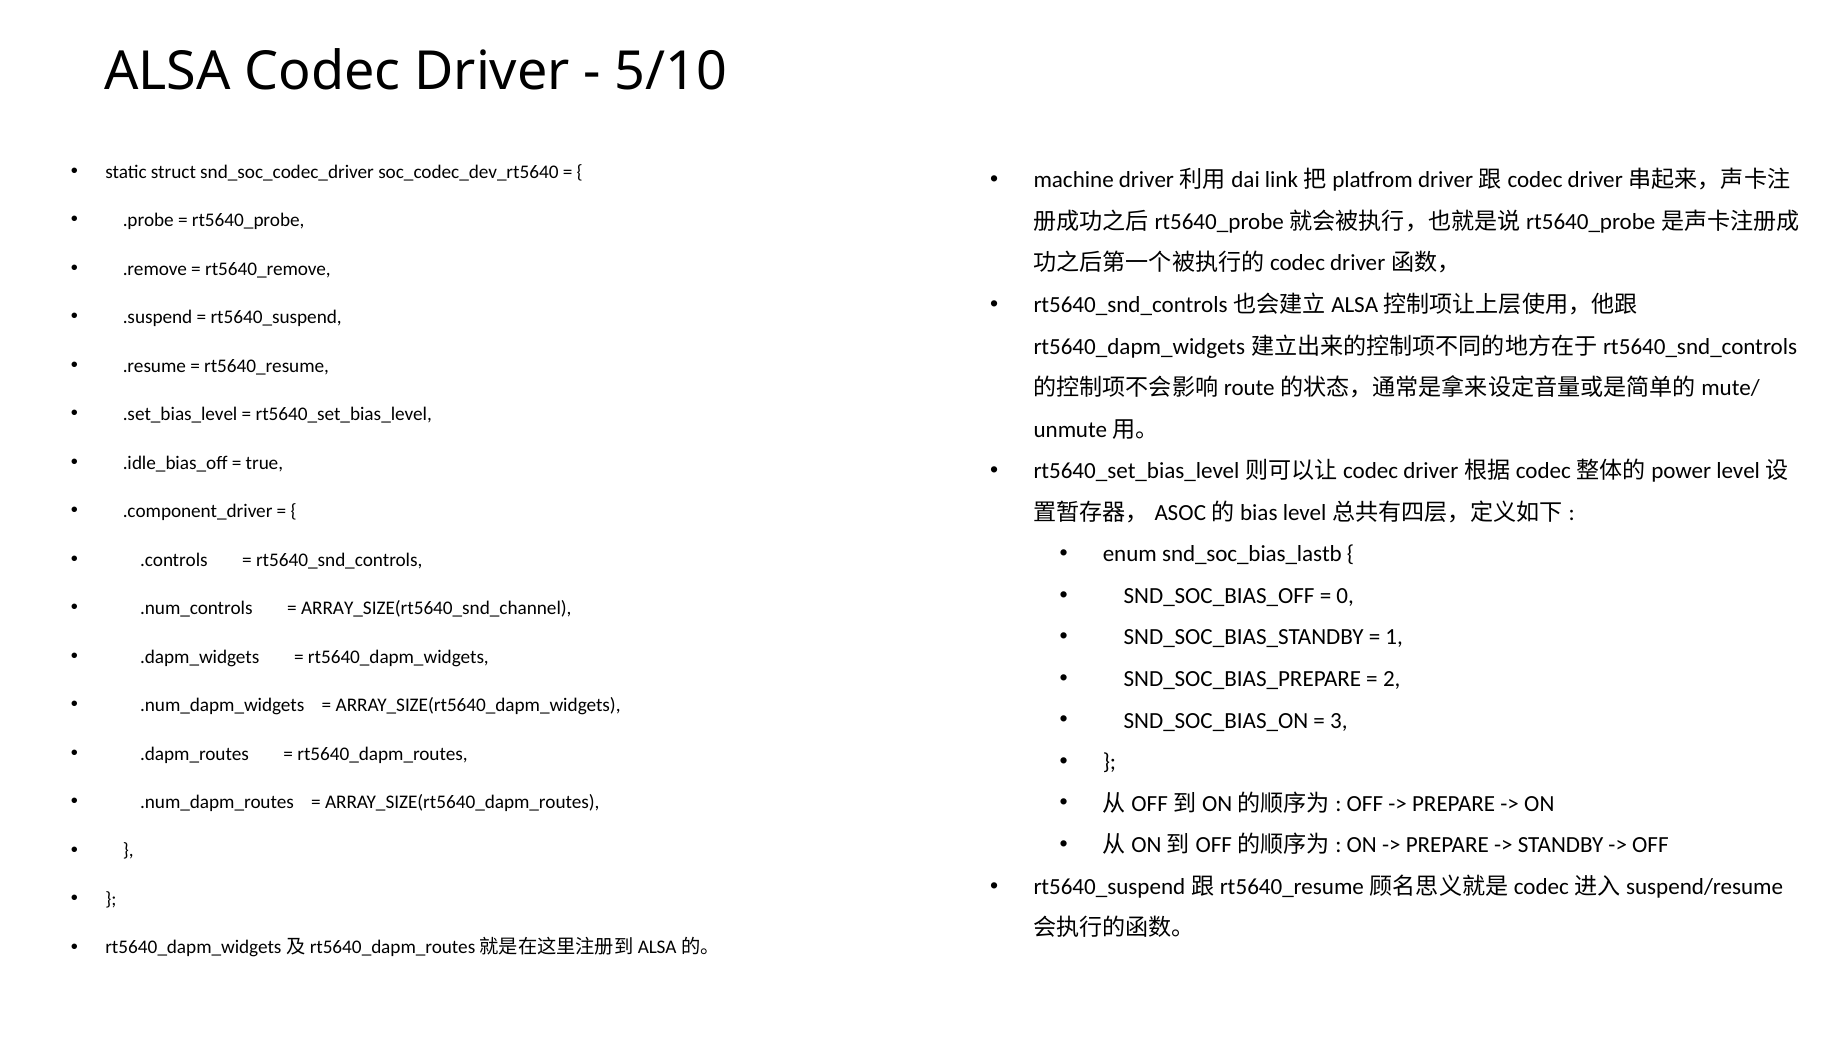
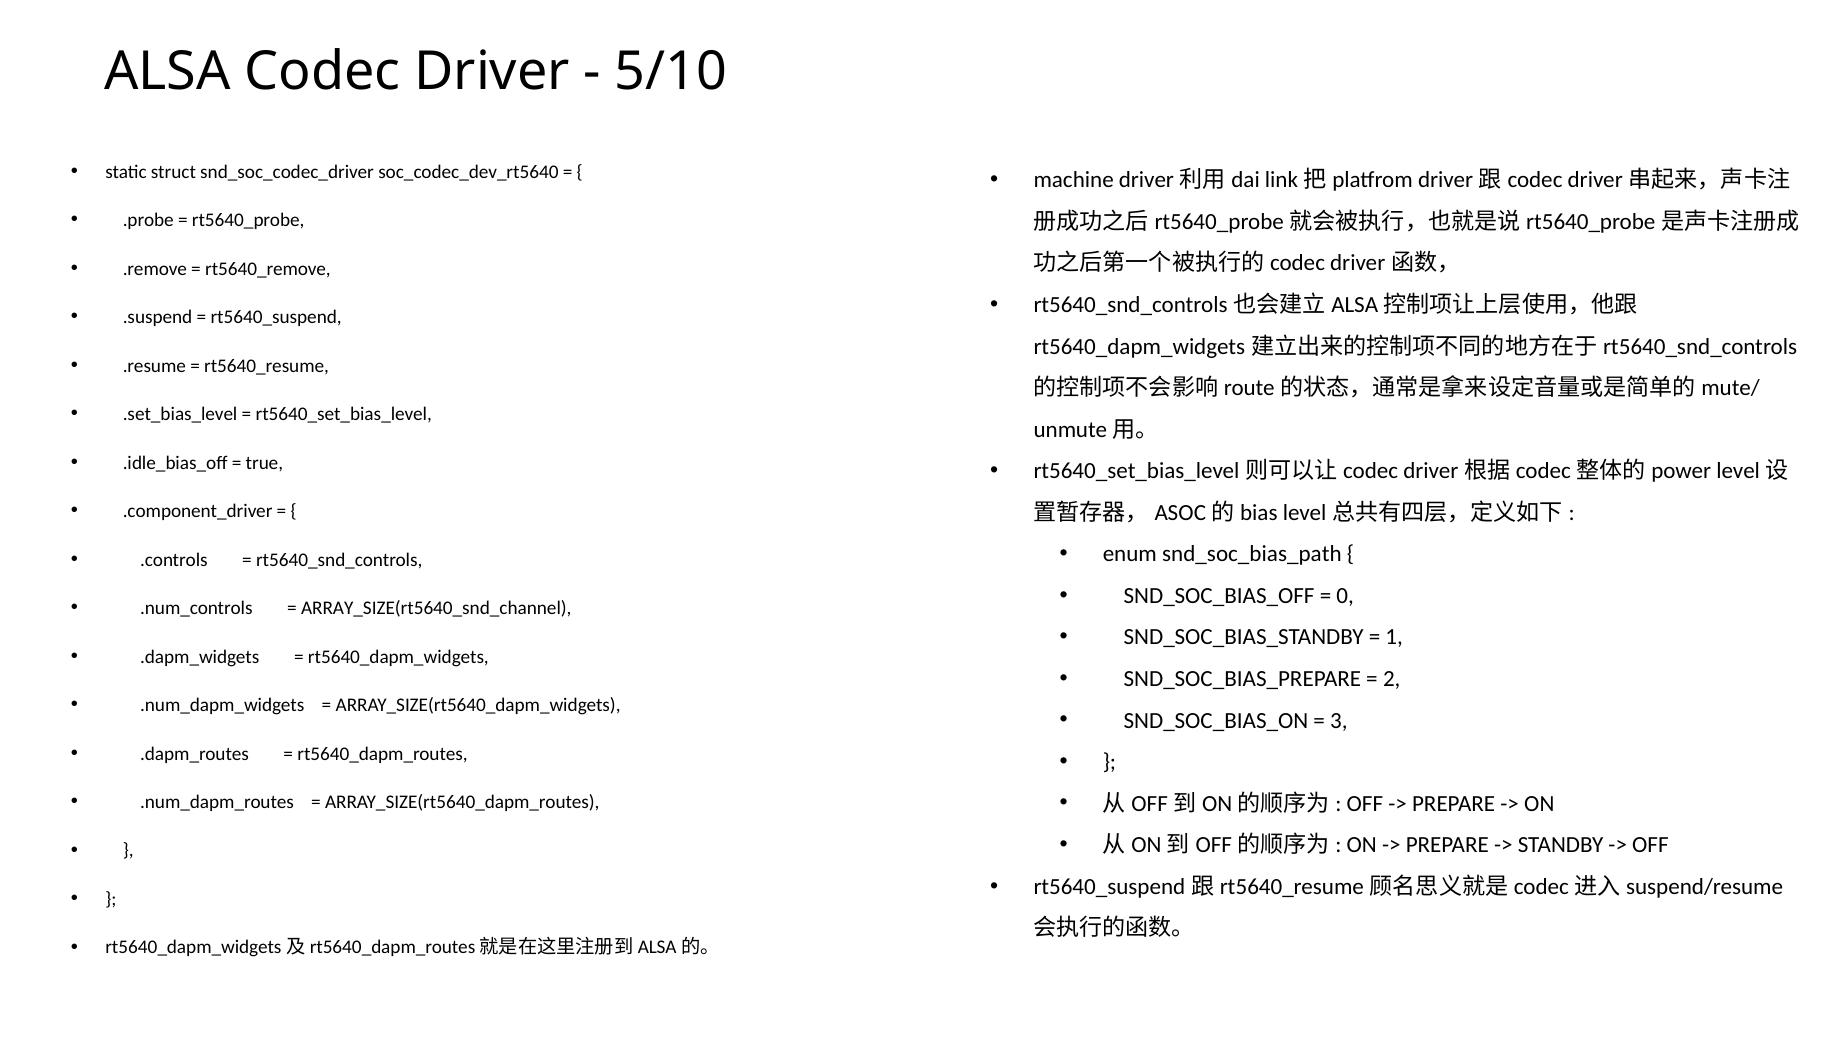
snd_soc_bias_lastb: snd_soc_bias_lastb -> snd_soc_bias_path
